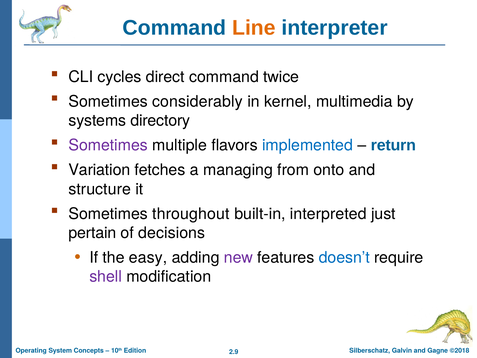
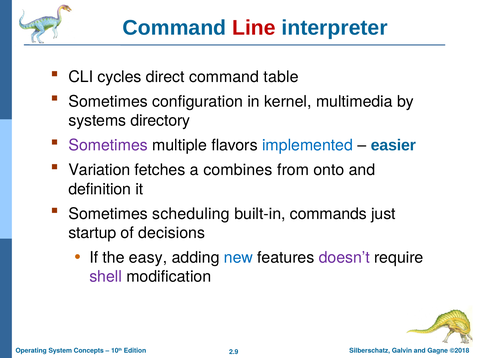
Line colour: orange -> red
twice: twice -> table
considerably: considerably -> configuration
return: return -> easier
managing: managing -> combines
structure: structure -> definition
throughout: throughout -> scheduling
interpreted: interpreted -> commands
pertain: pertain -> startup
new colour: purple -> blue
doesn’t colour: blue -> purple
